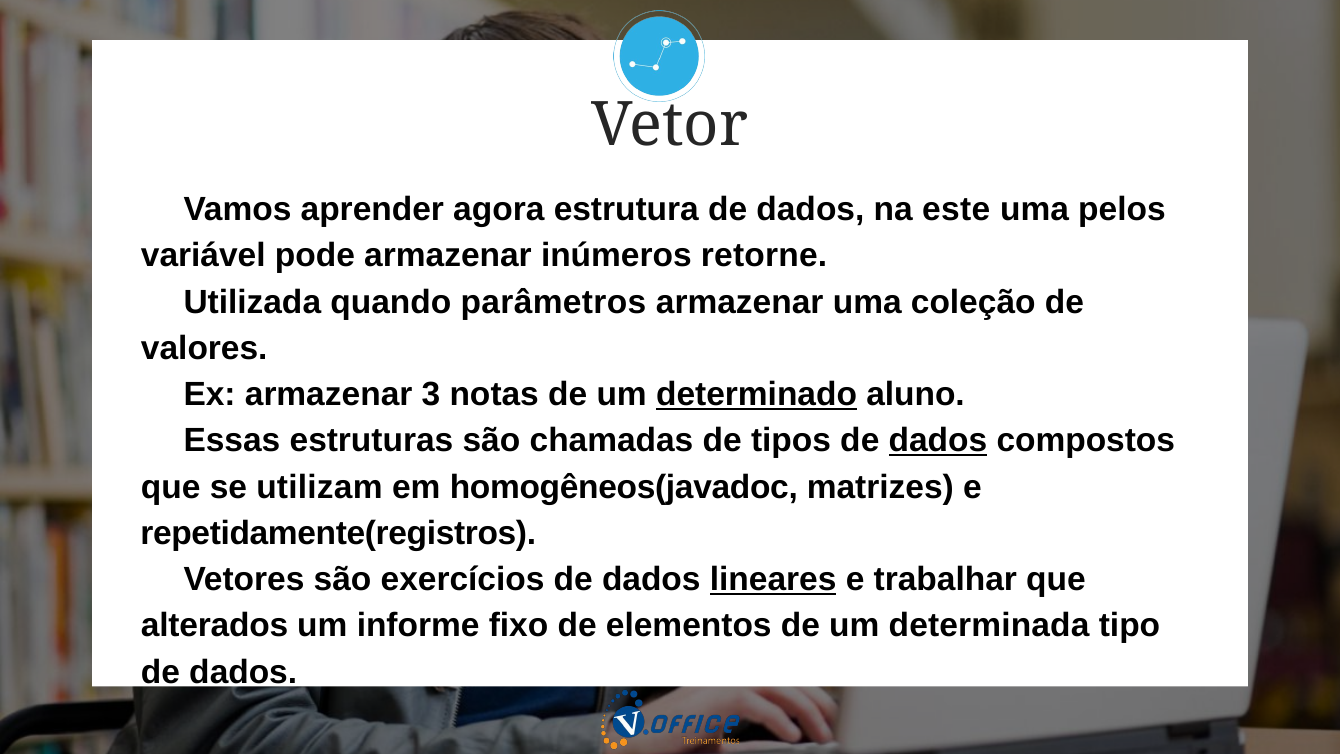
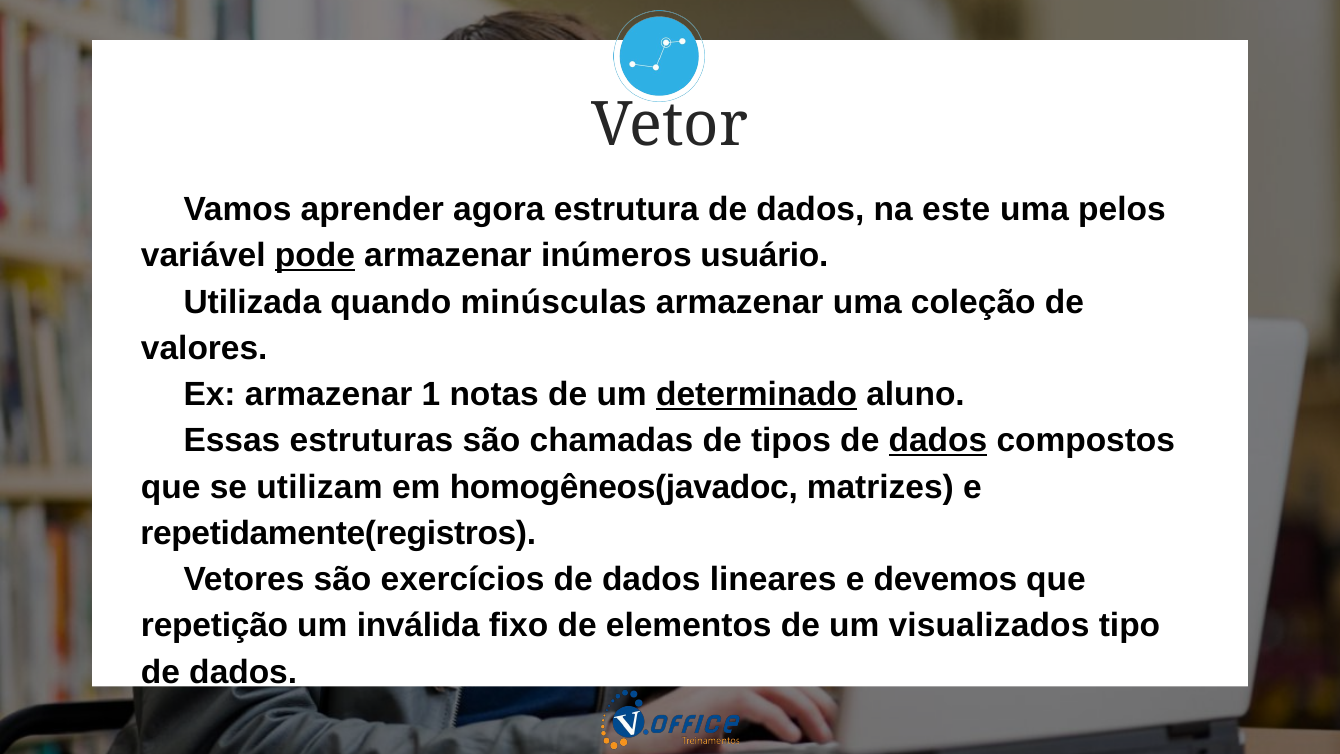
pode underline: none -> present
retorne: retorne -> usuário
parâmetros: parâmetros -> minúsculas
3: 3 -> 1
lineares underline: present -> none
trabalhar: trabalhar -> devemos
alterados: alterados -> repetição
informe: informe -> inválida
determinada: determinada -> visualizados
